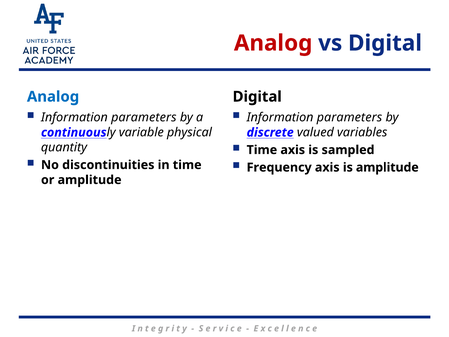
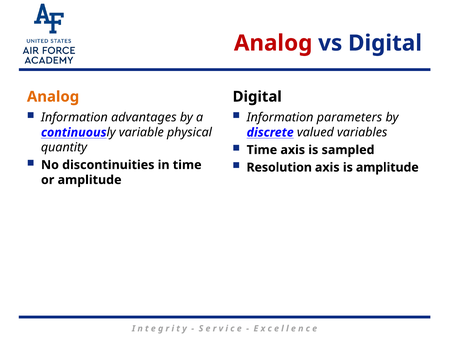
Analog at (53, 97) colour: blue -> orange
parameters at (144, 117): parameters -> advantages
Frequency: Frequency -> Resolution
